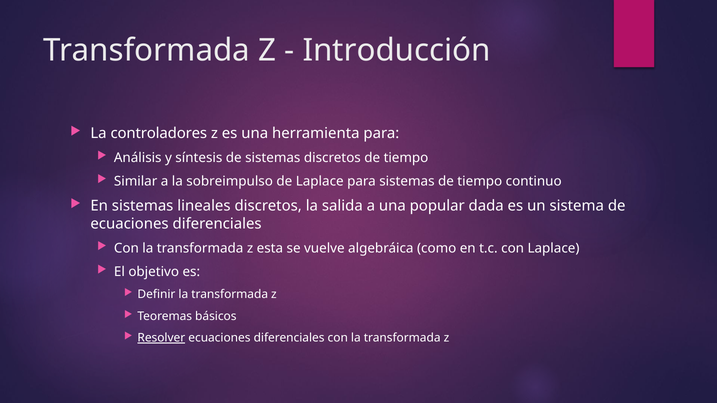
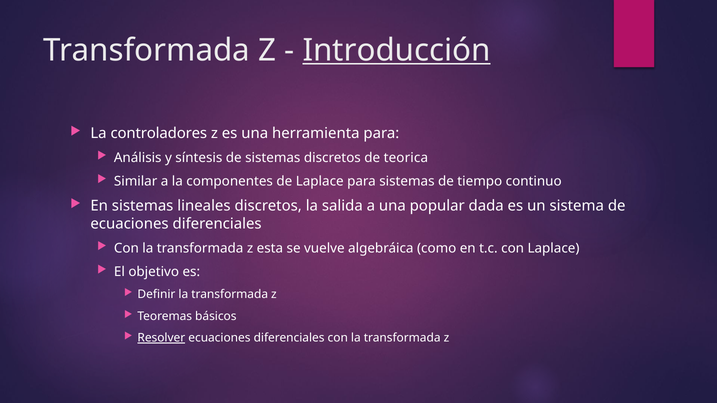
Introducción underline: none -> present
discretos de tiempo: tiempo -> teorica
sobreimpulso: sobreimpulso -> componentes
